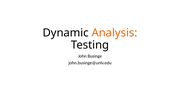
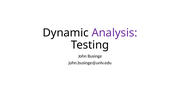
Analysis colour: orange -> purple
